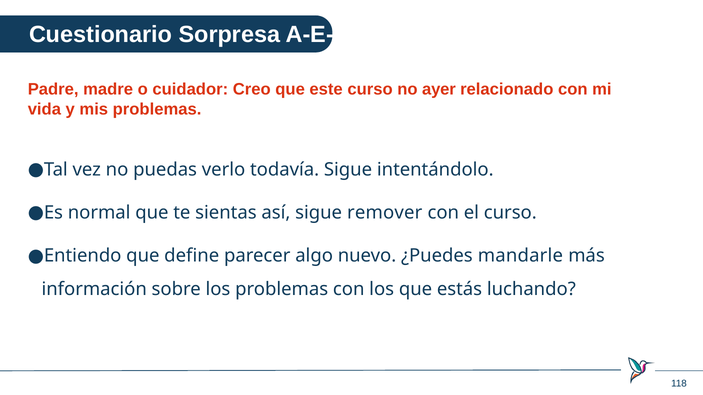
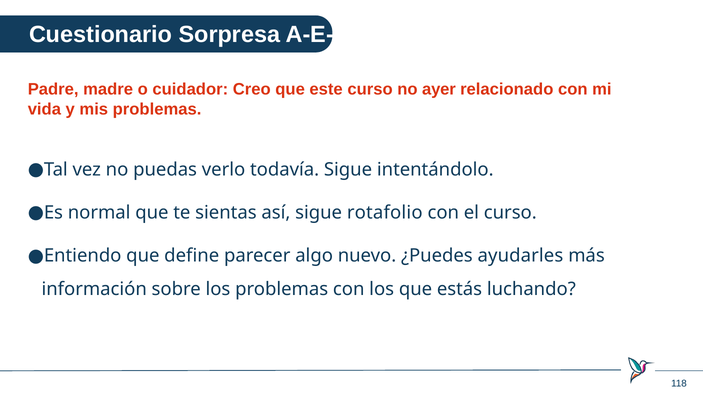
remover: remover -> rotafolio
mandarle: mandarle -> ayudarles
